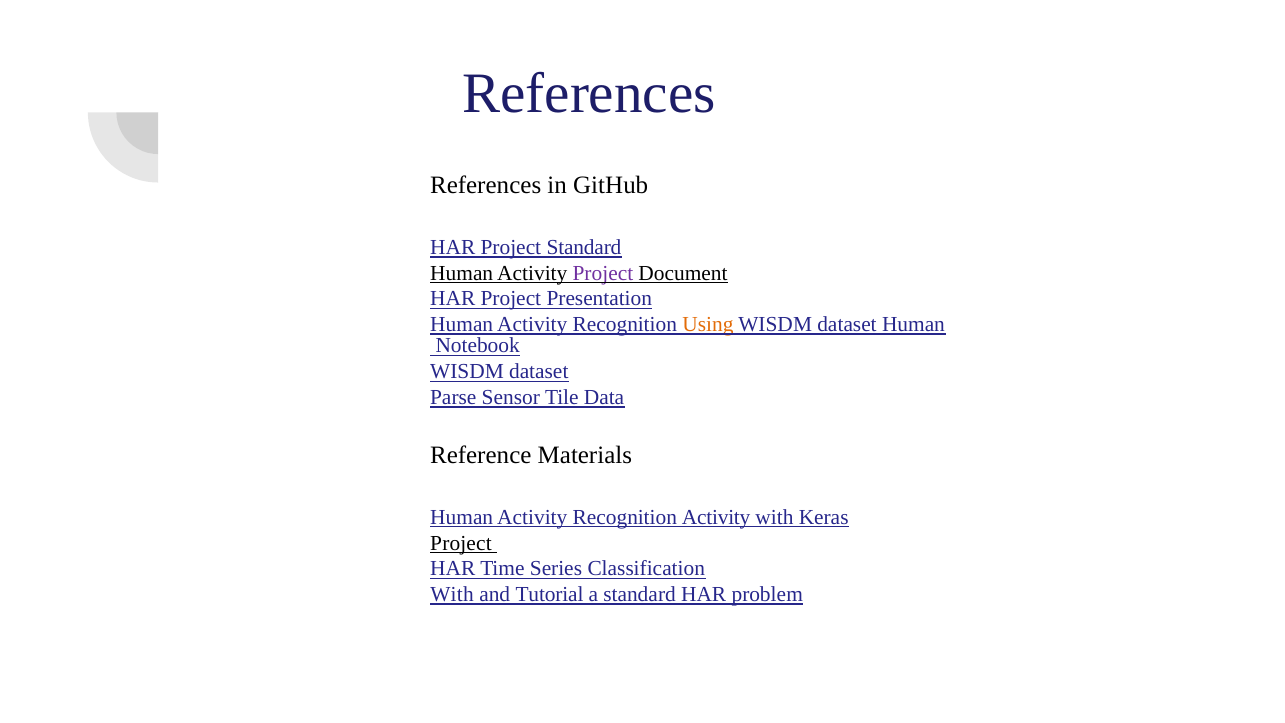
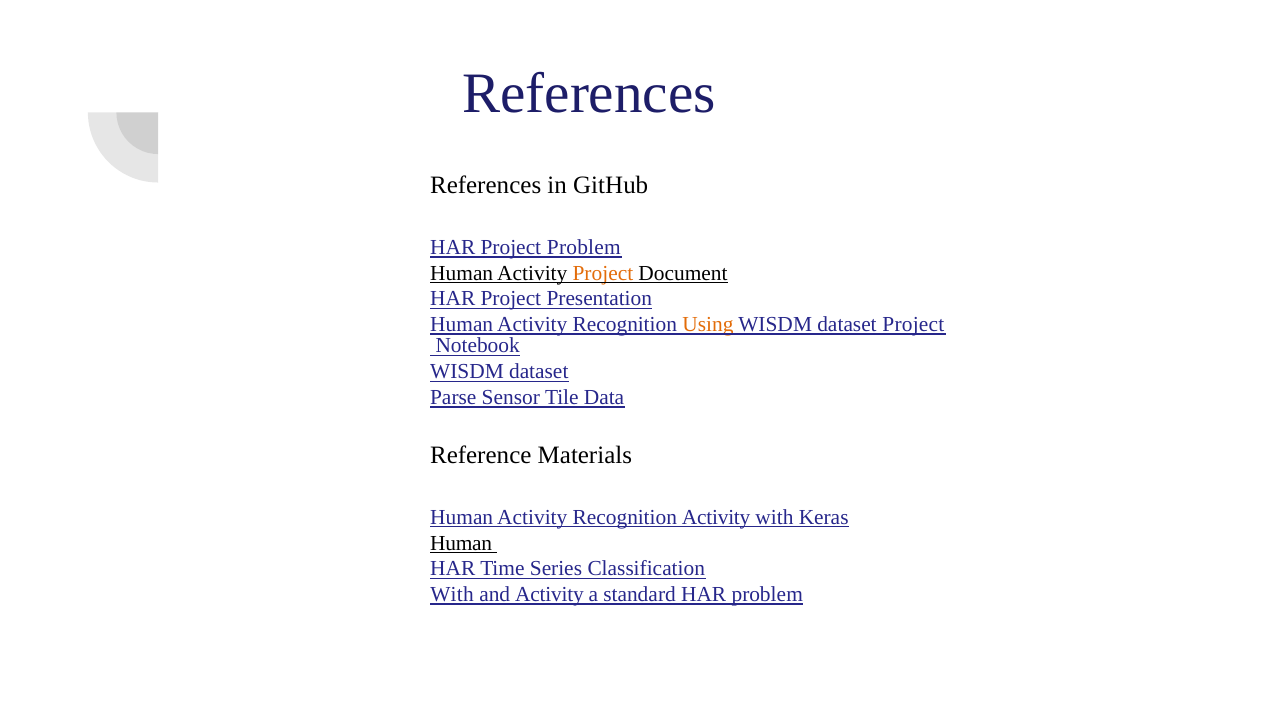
Project Standard: Standard -> Problem
Project at (603, 273) colour: purple -> orange
dataset Human: Human -> Project
Project at (461, 543): Project -> Human
and Tutorial: Tutorial -> Activity
